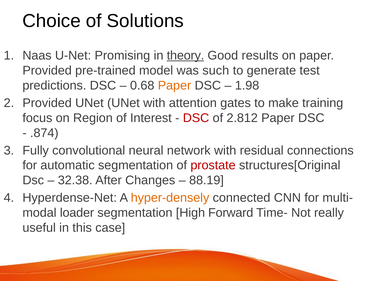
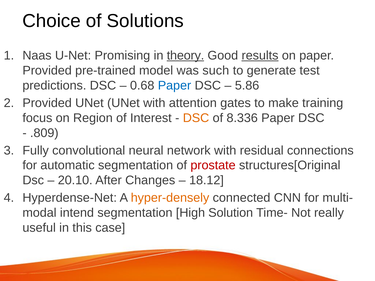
results underline: none -> present
Paper at (175, 86) colour: orange -> blue
1.98: 1.98 -> 5.86
DSC at (196, 118) colour: red -> orange
2.812: 2.812 -> 8.336
.874: .874 -> .809
32.38: 32.38 -> 20.10
88.19: 88.19 -> 18.12
loader: loader -> intend
Forward: Forward -> Solution
